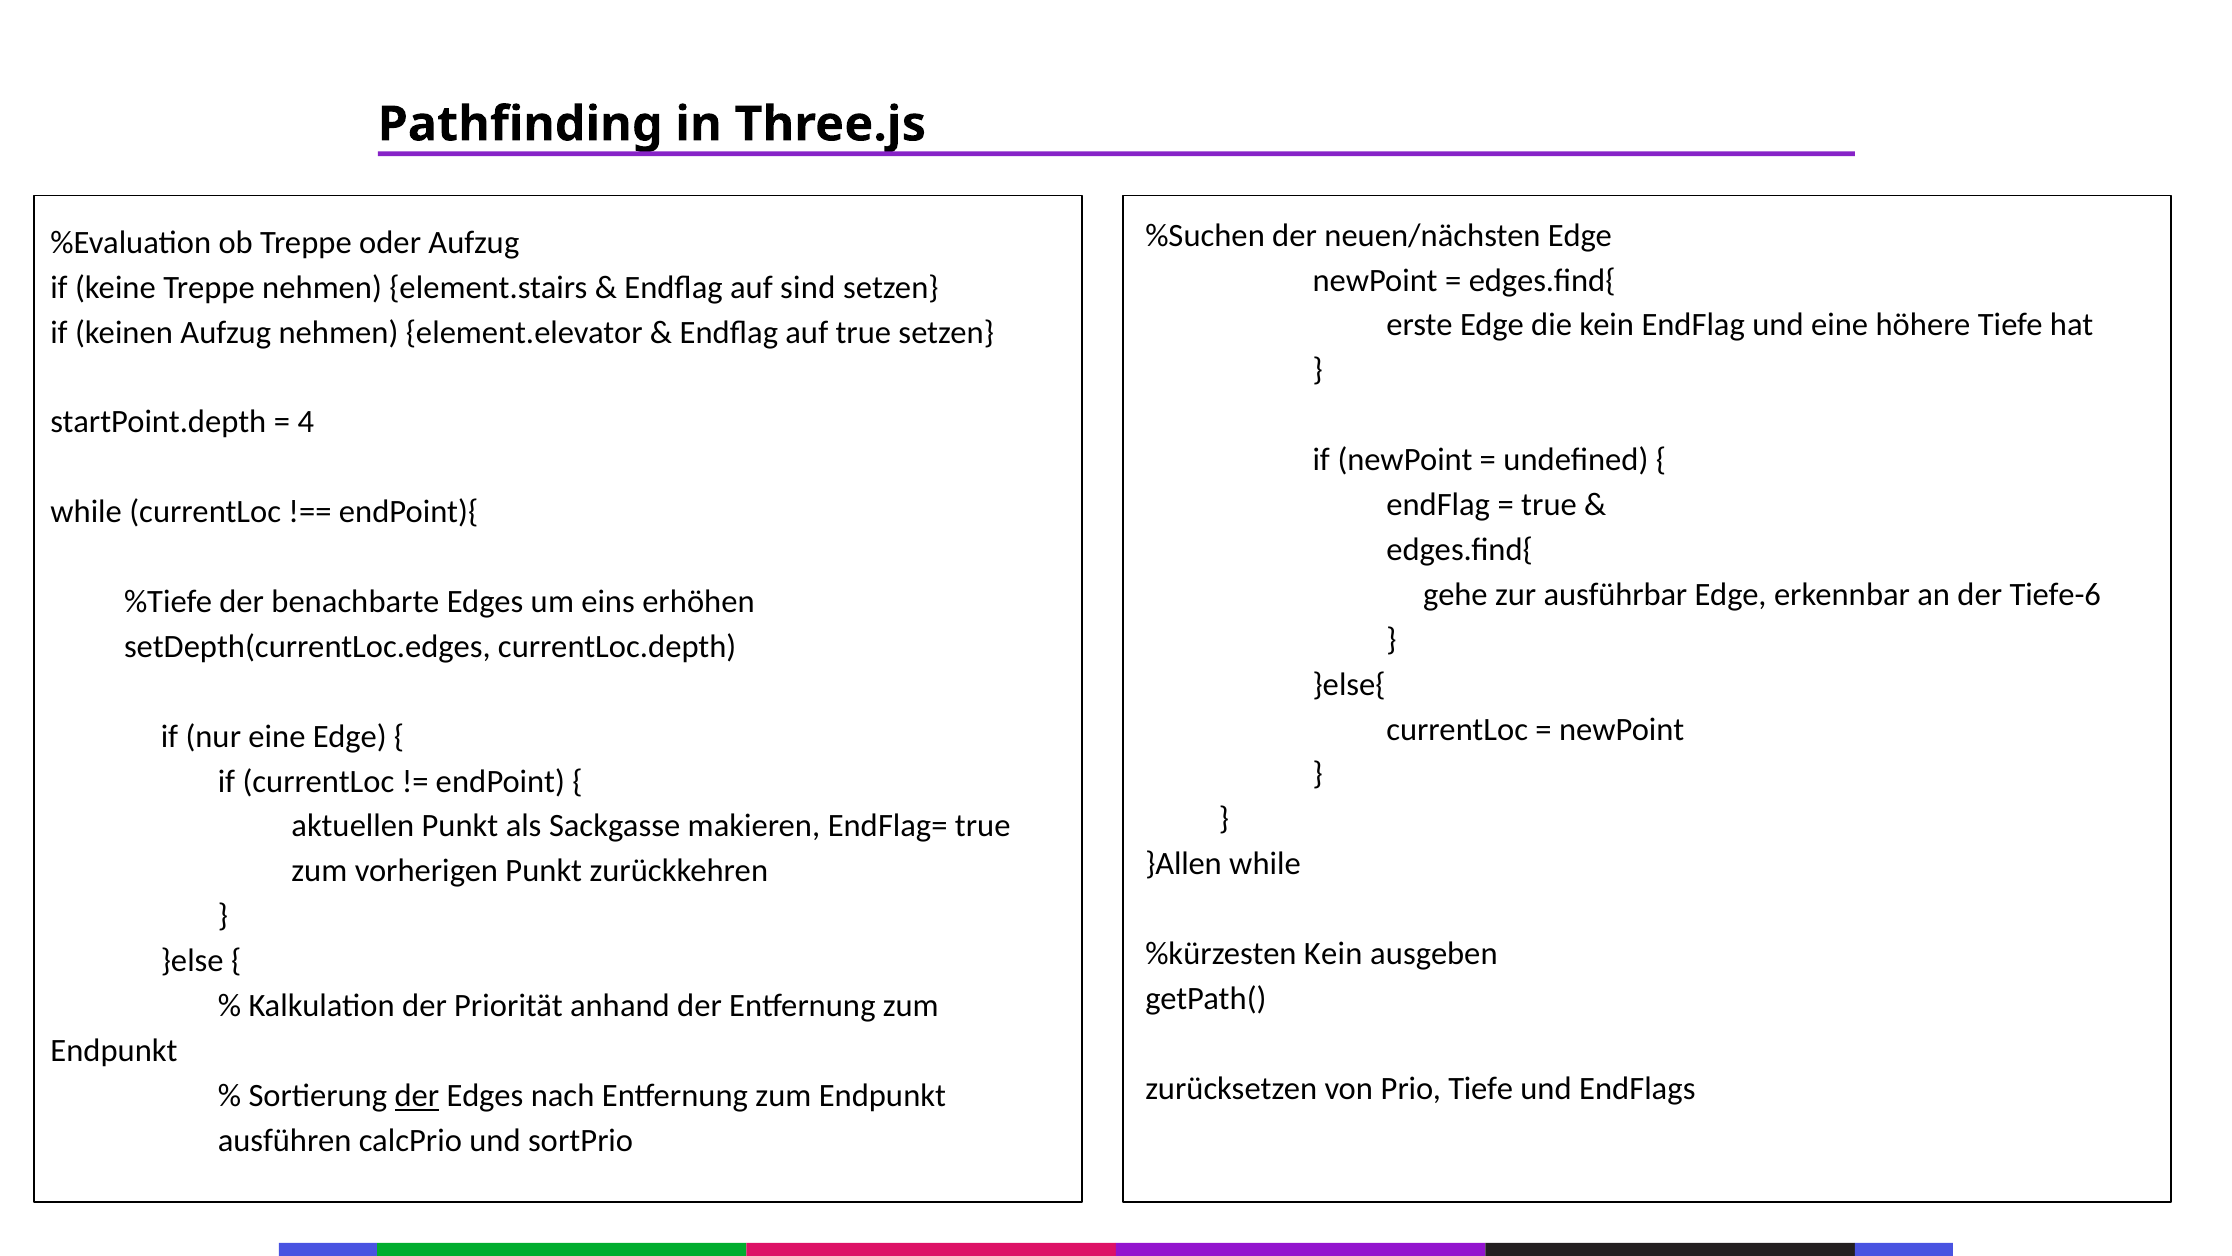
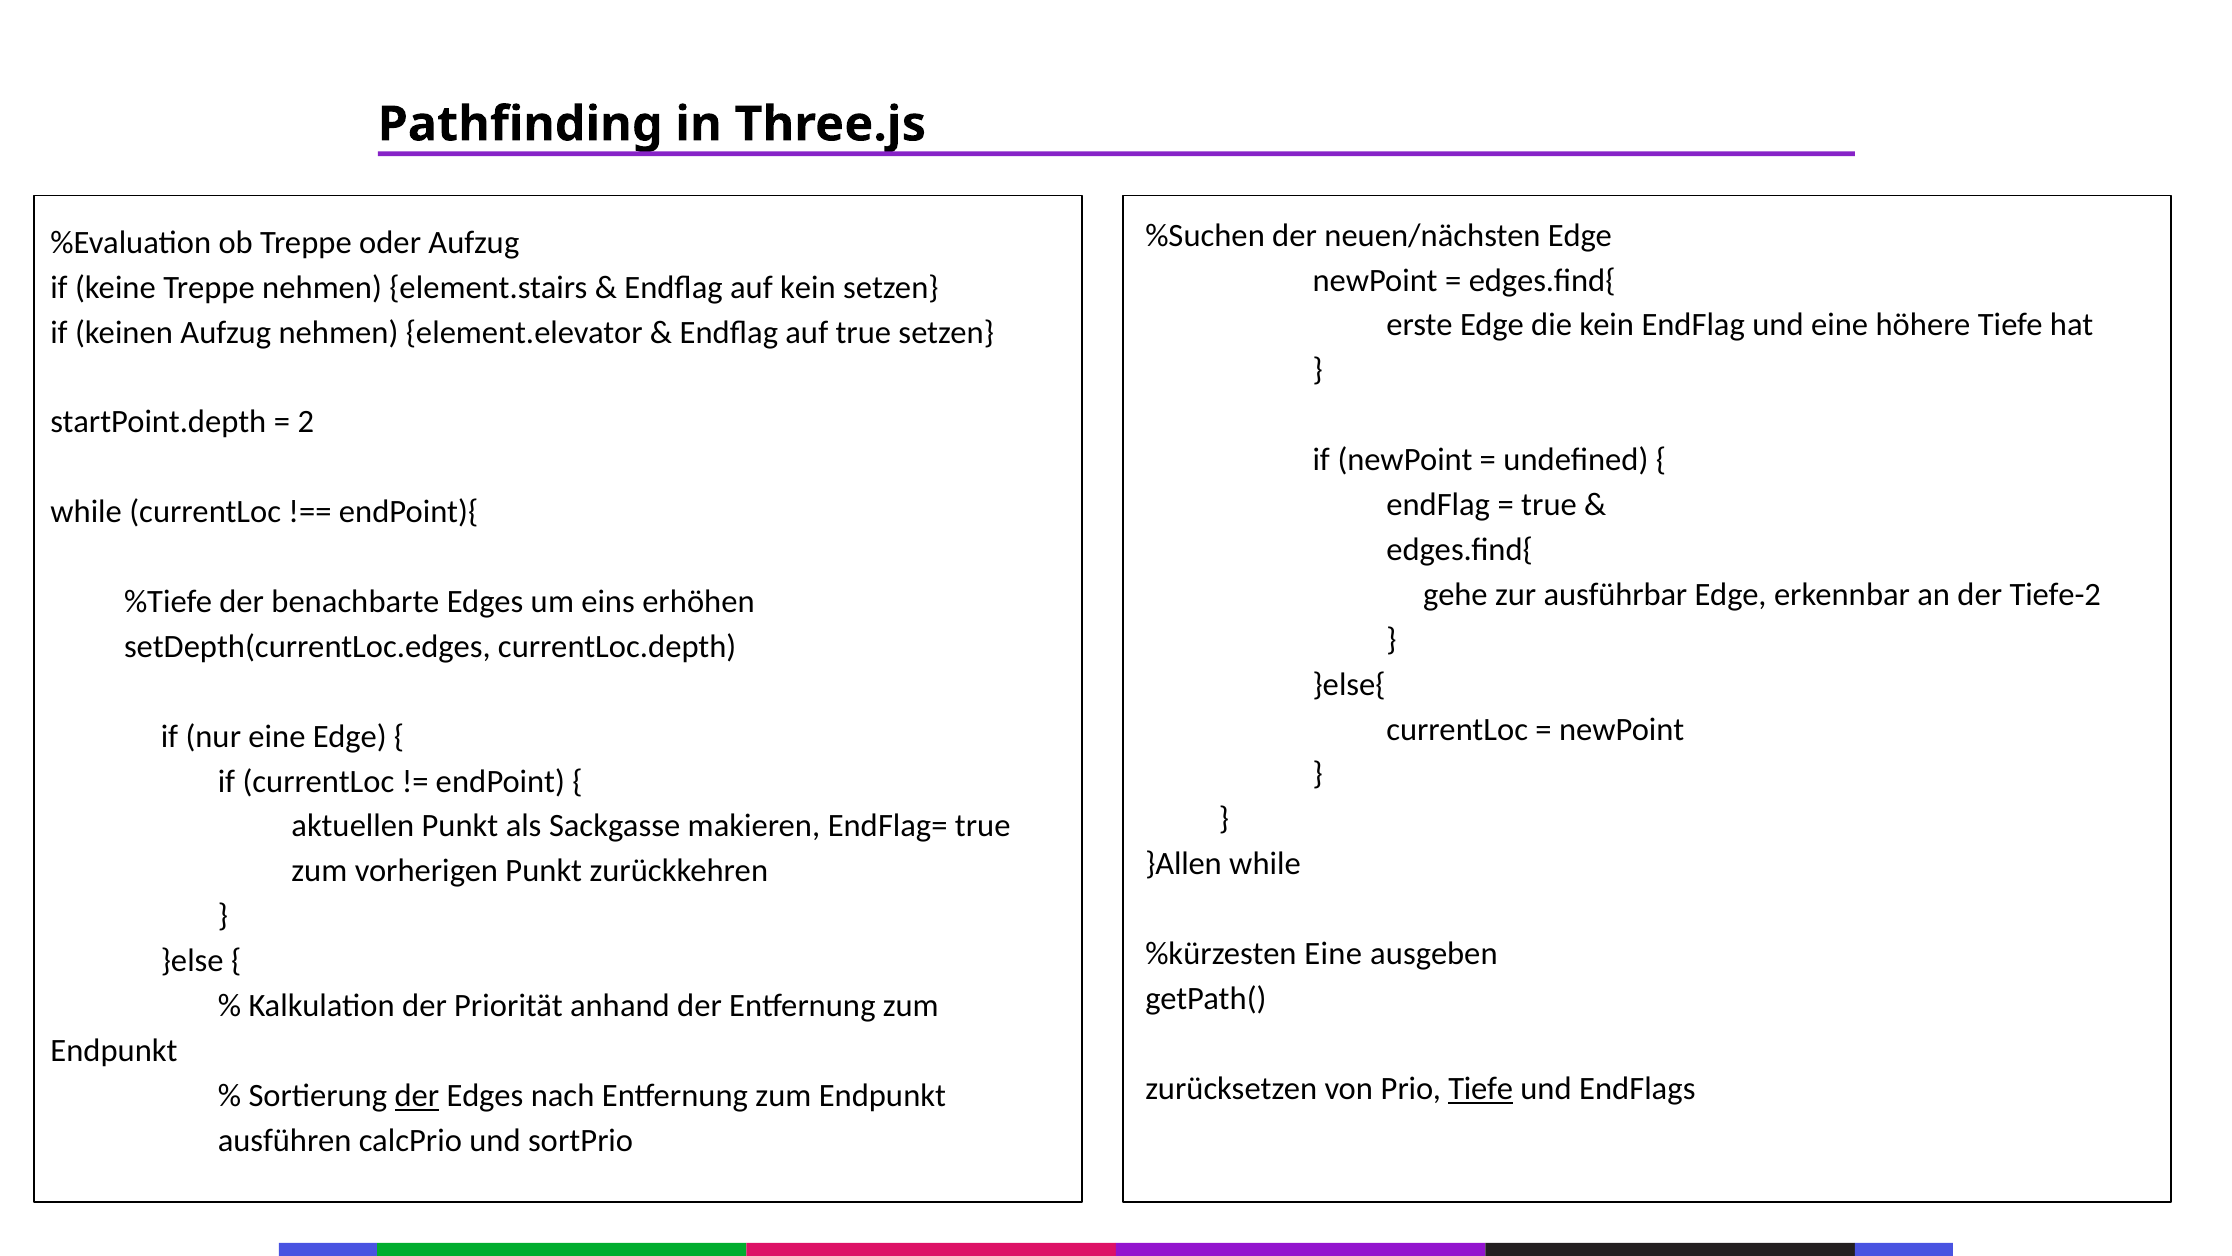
auf sind: sind -> kein
4: 4 -> 2
Tiefe-6: Tiefe-6 -> Tiefe-2
%kürzesten Kein: Kein -> Eine
Tiefe at (1481, 1088) underline: none -> present
